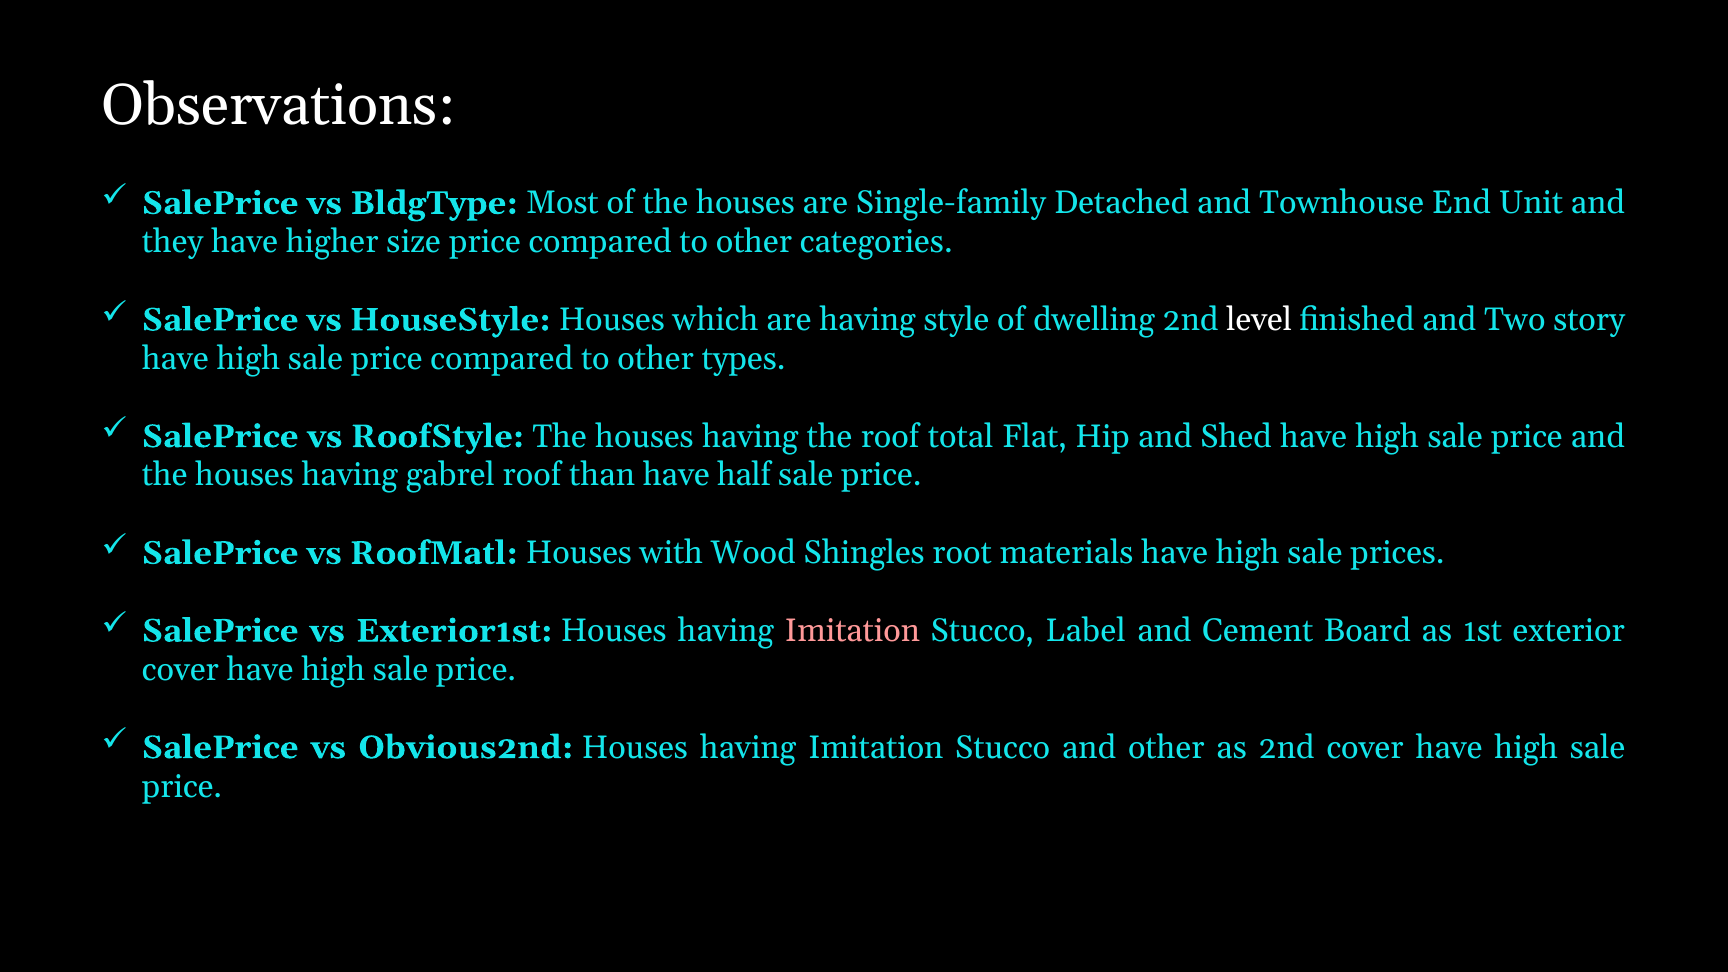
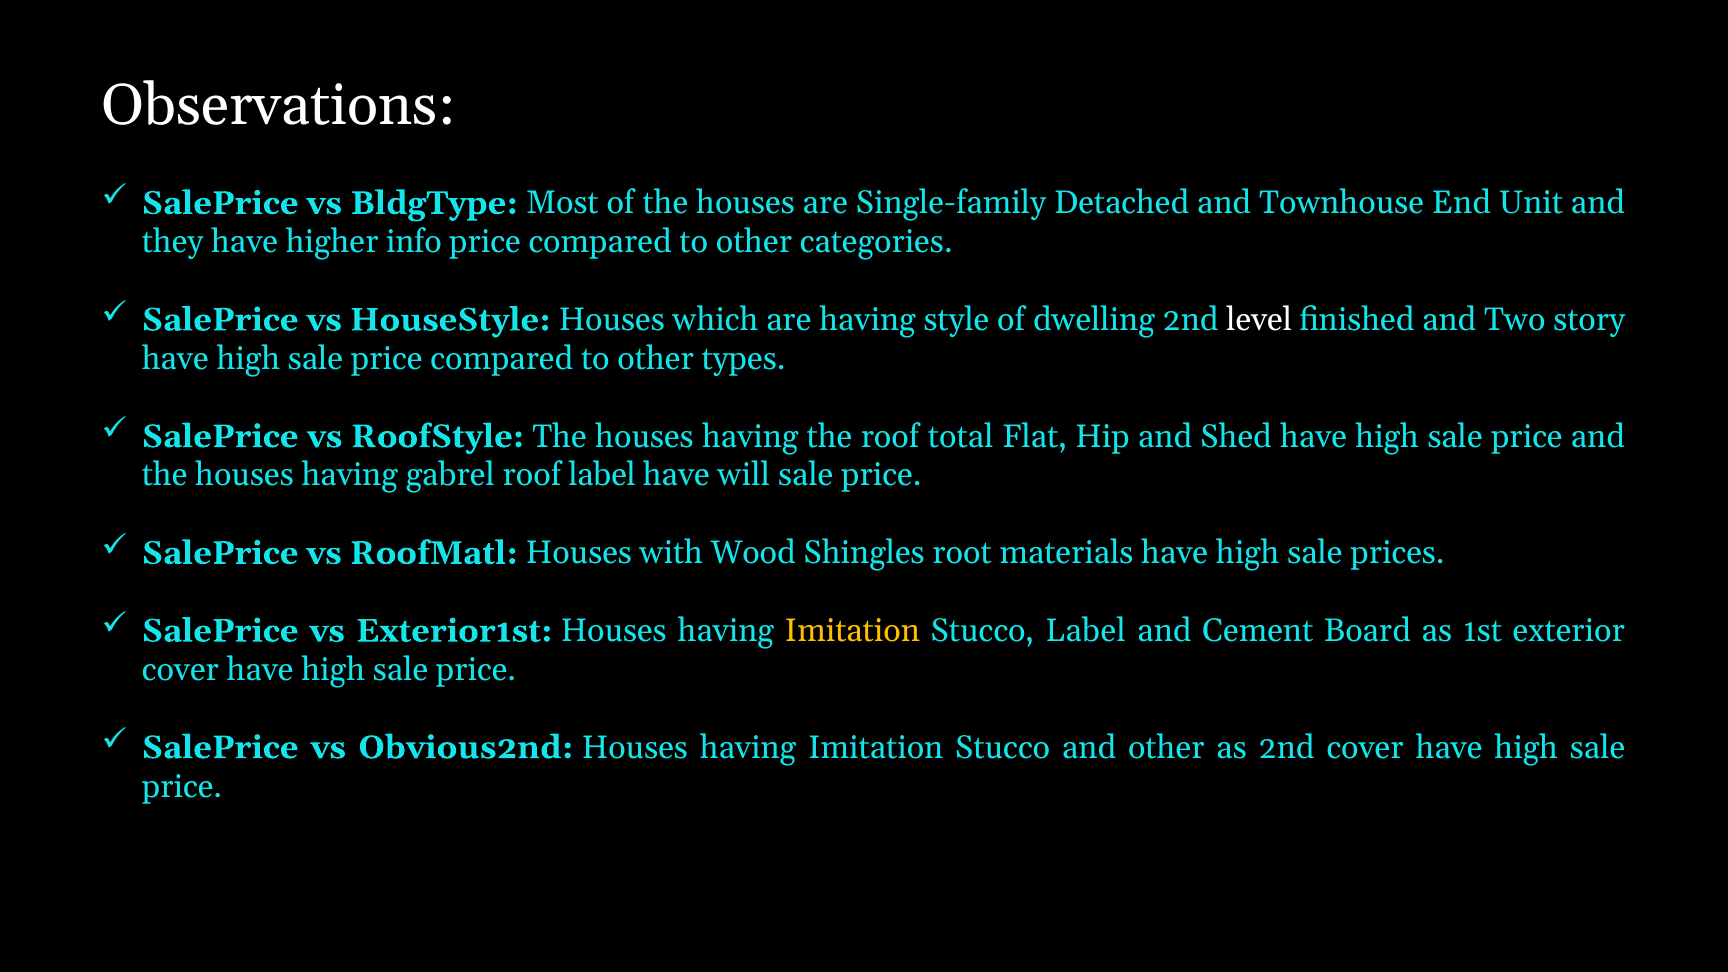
size: size -> info
roof than: than -> label
half: half -> will
Imitation at (852, 631) colour: pink -> yellow
